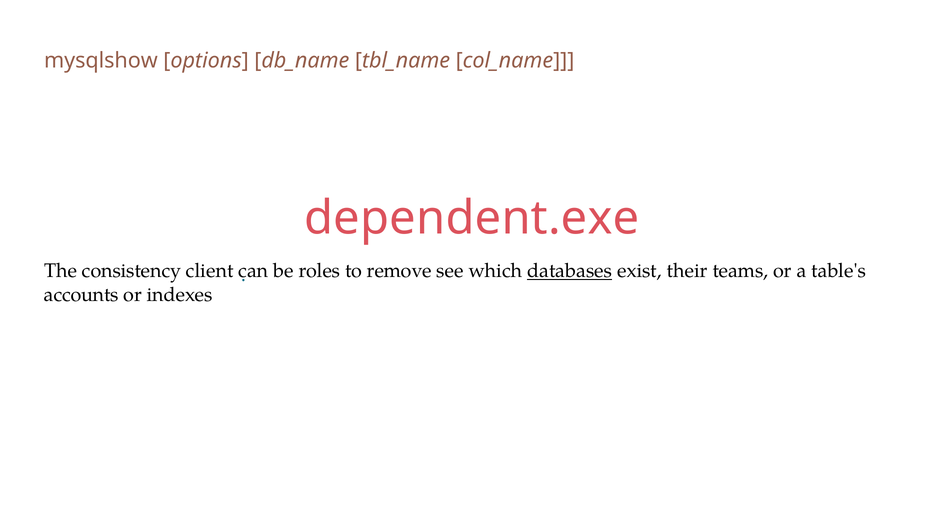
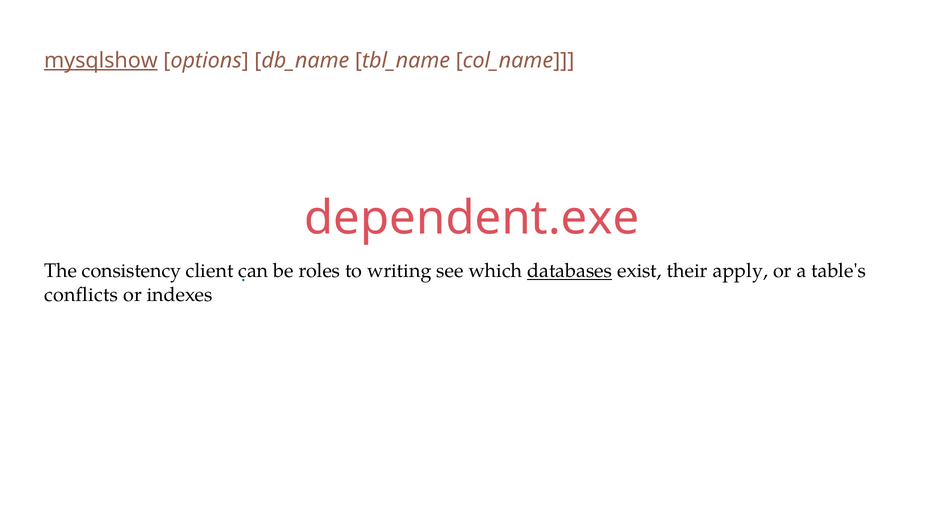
mysqlshow underline: none -> present
remove: remove -> writing
teams: teams -> apply
accounts: accounts -> conflicts
